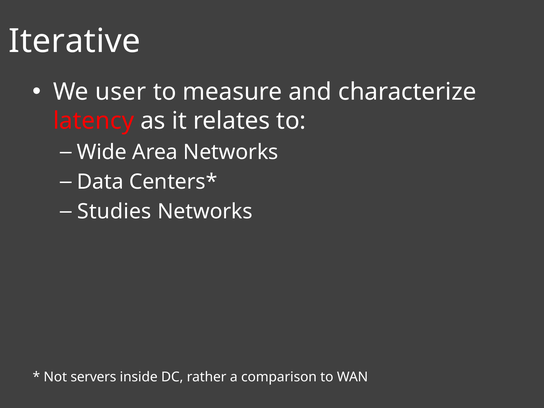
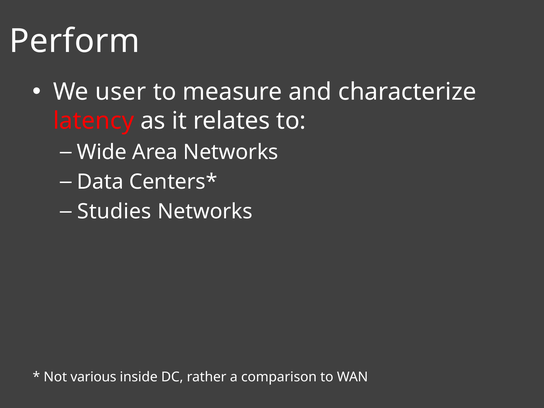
Iterative: Iterative -> Perform
servers: servers -> various
